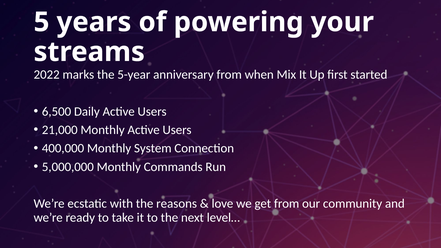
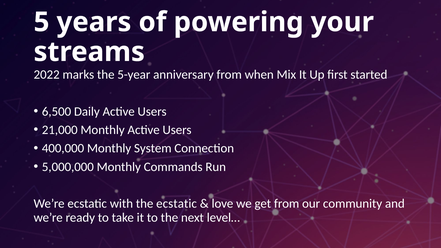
the reasons: reasons -> ecstatic
